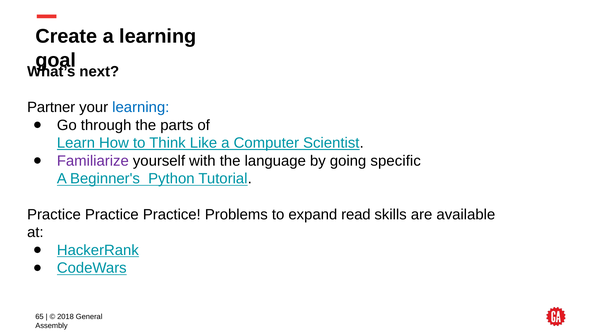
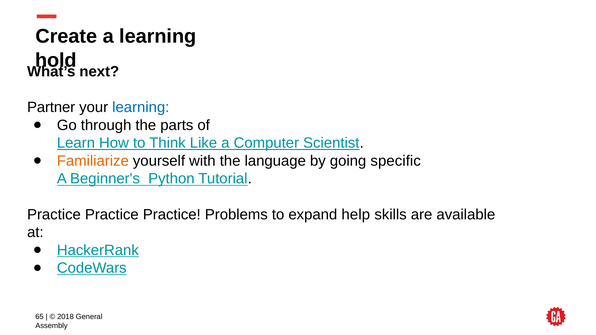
goal: goal -> hold
Familiarize colour: purple -> orange
read: read -> help
